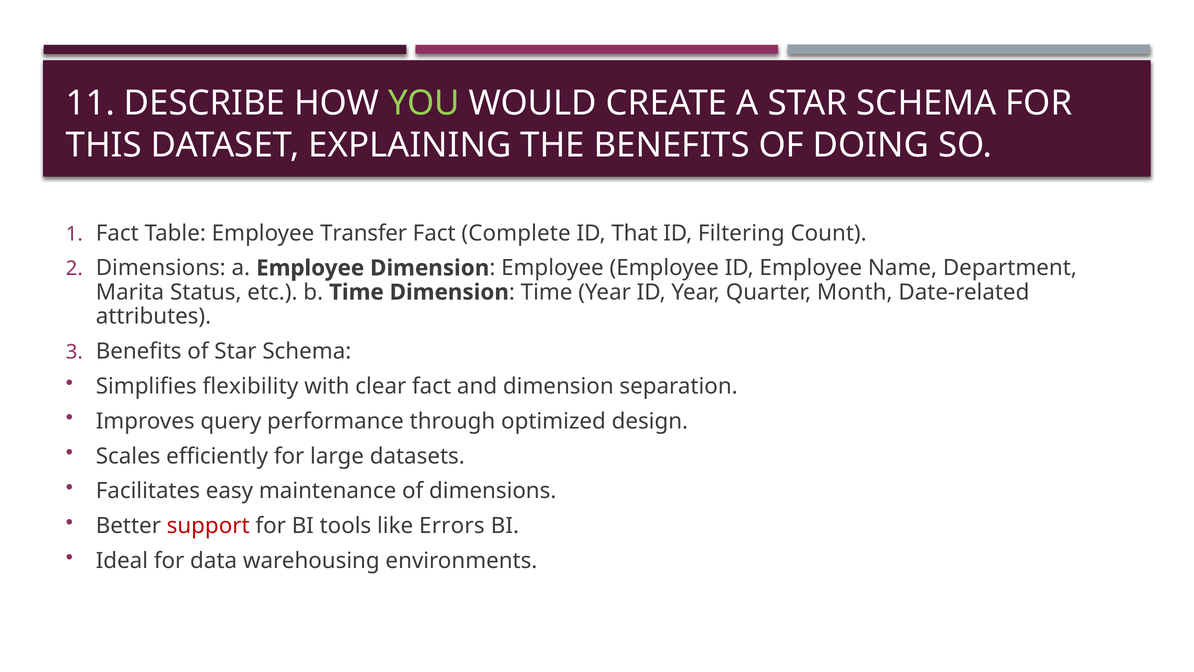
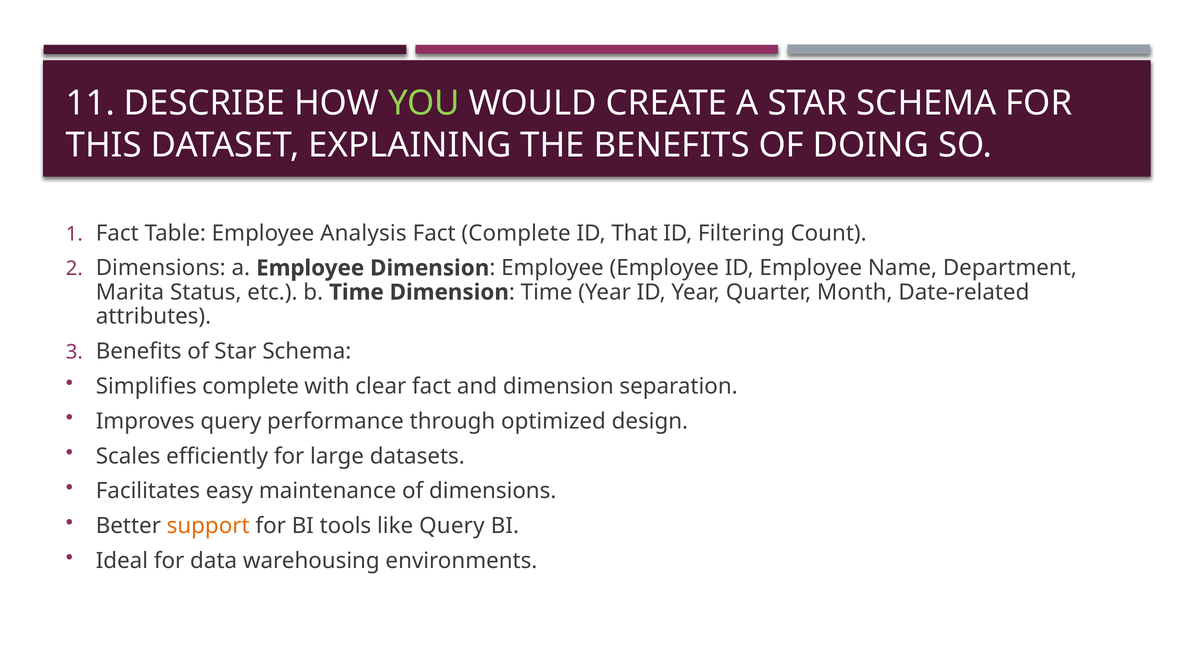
Transfer: Transfer -> Analysis
flexibility at (250, 386): flexibility -> complete
support colour: red -> orange
like Errors: Errors -> Query
